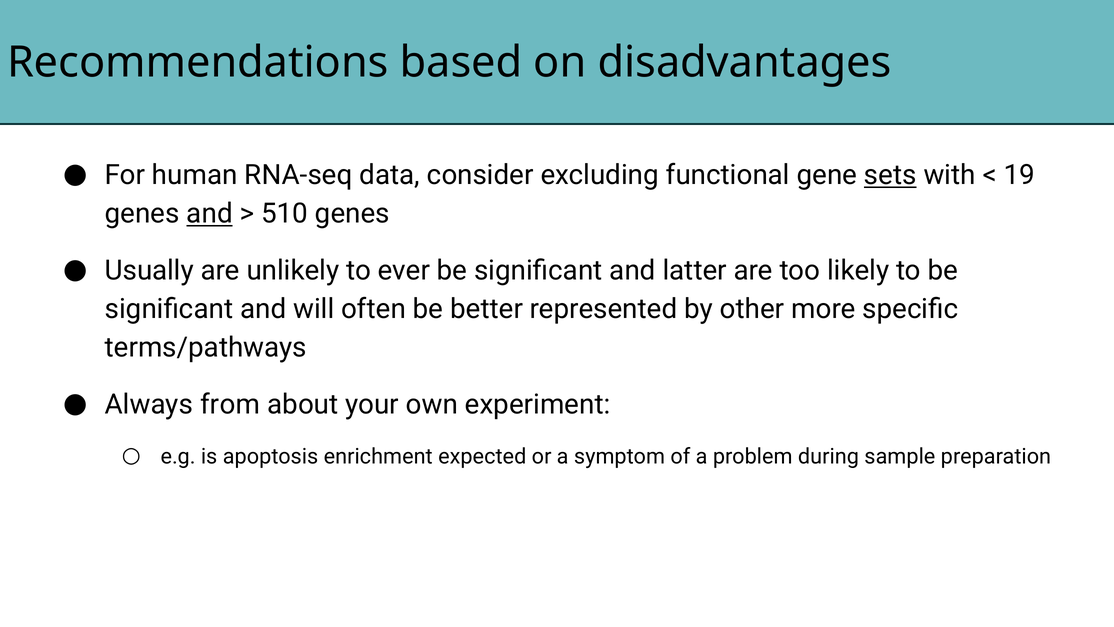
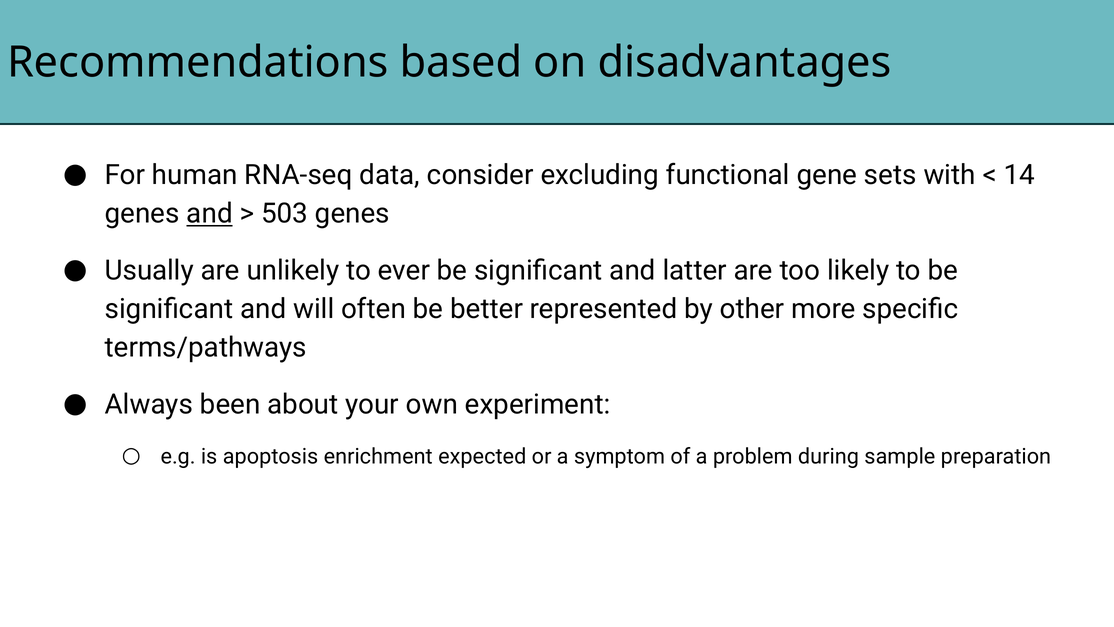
sets underline: present -> none
19: 19 -> 14
510: 510 -> 503
from: from -> been
